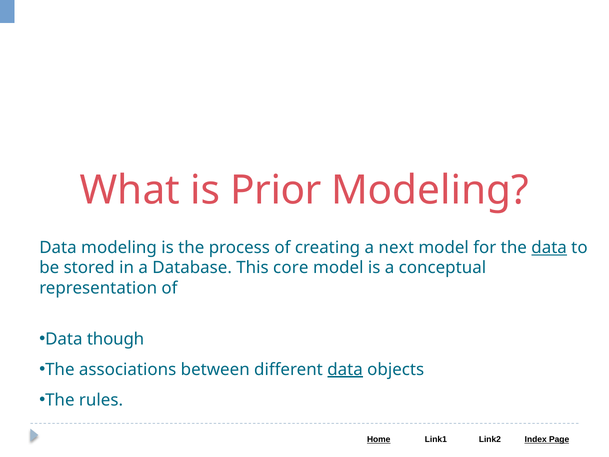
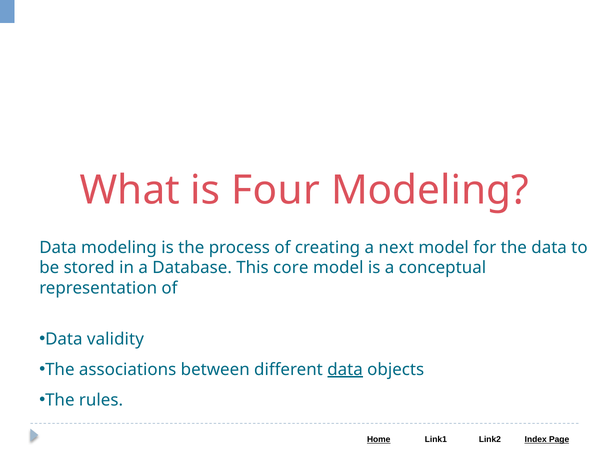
Prior: Prior -> Four
data at (549, 247) underline: present -> none
though: though -> validity
